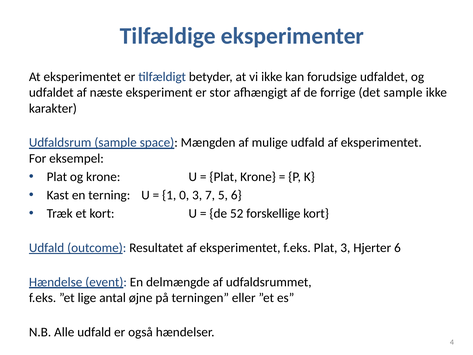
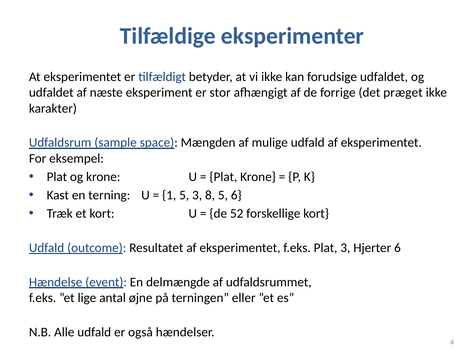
det sample: sample -> præget
1 0: 0 -> 5
7: 7 -> 8
